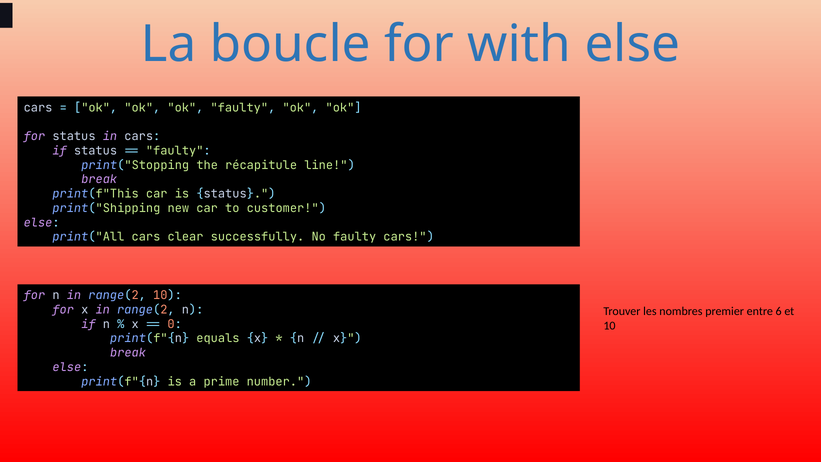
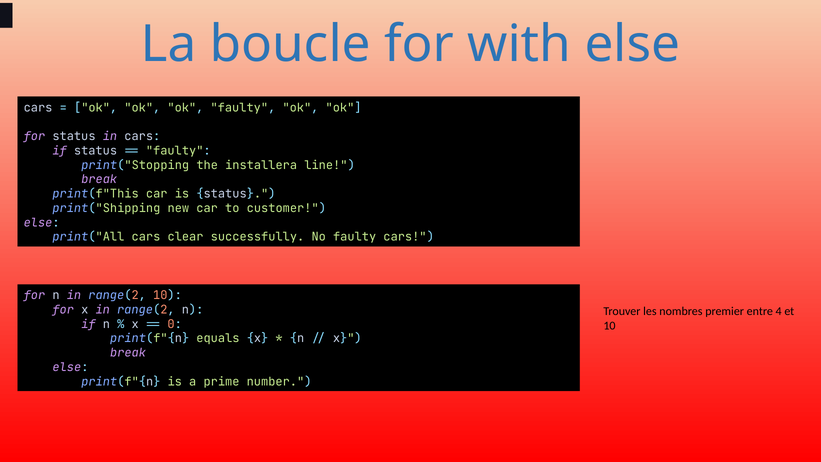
récapitule: récapitule -> installera
6: 6 -> 4
